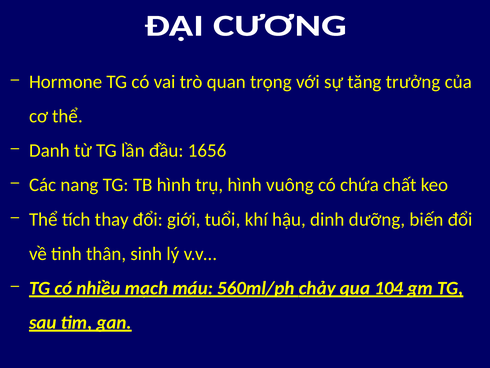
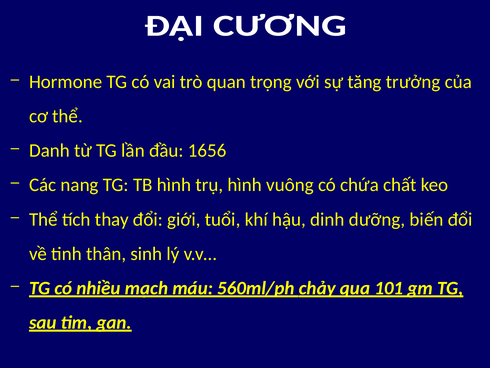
104: 104 -> 101
